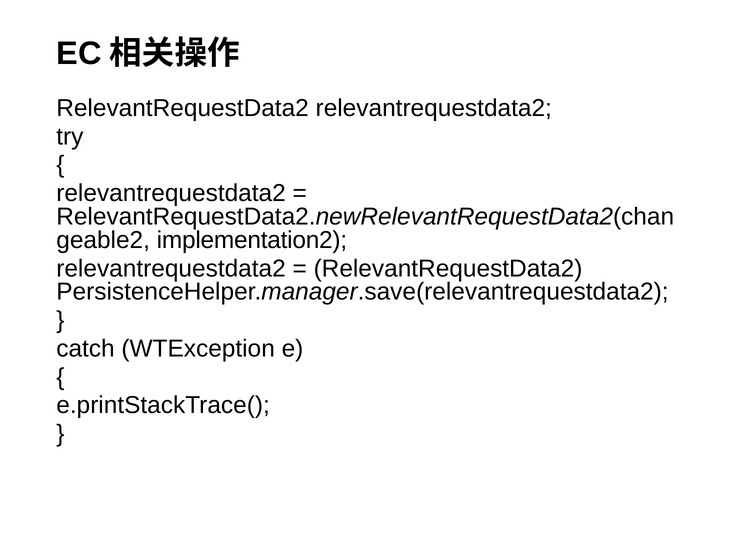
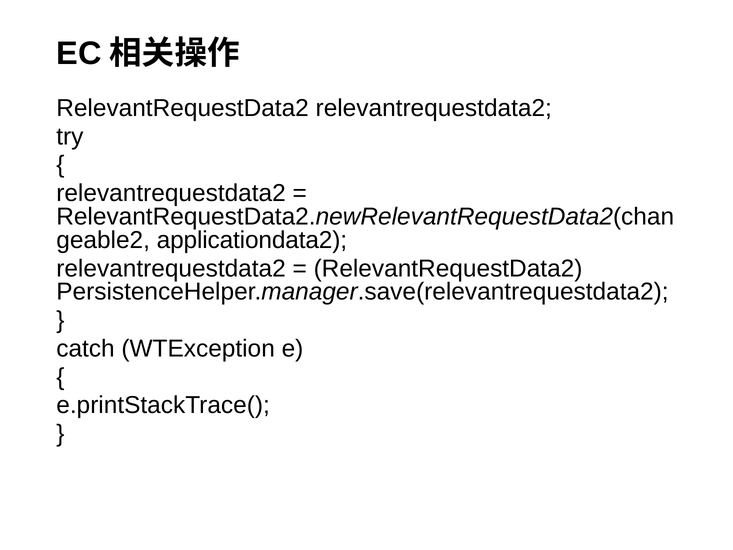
implementation2: implementation2 -> applicationdata2
